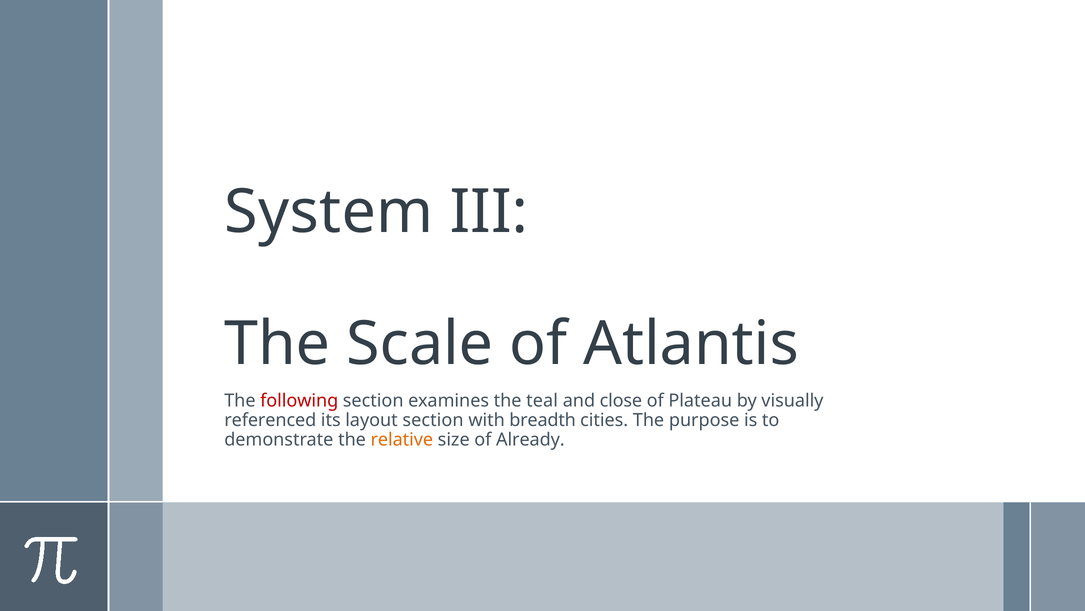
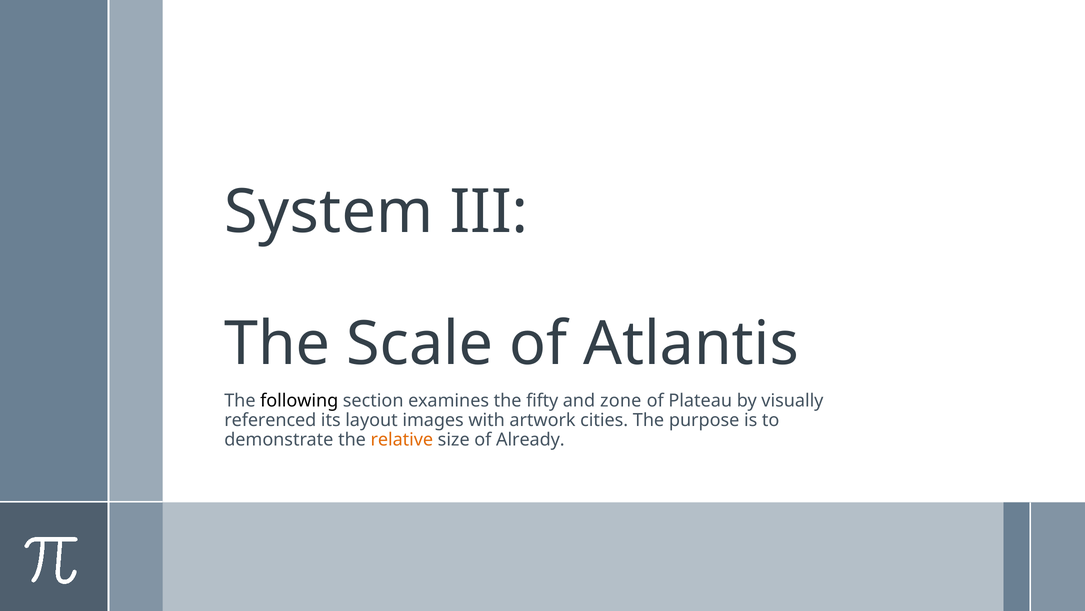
following colour: red -> black
teal: teal -> fifty
close: close -> zone
layout section: section -> images
breadth: breadth -> artwork
